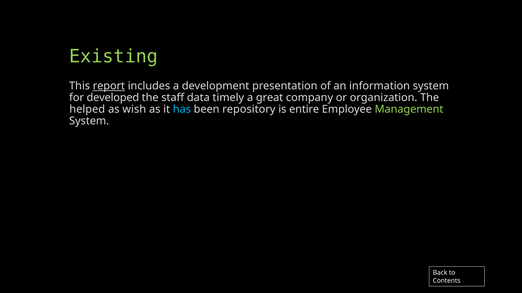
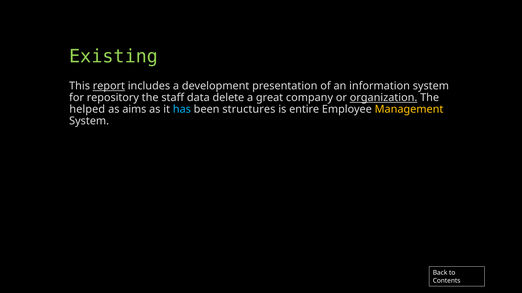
developed: developed -> repository
timely: timely -> delete
organization underline: none -> present
wish: wish -> aims
repository: repository -> structures
Management colour: light green -> yellow
